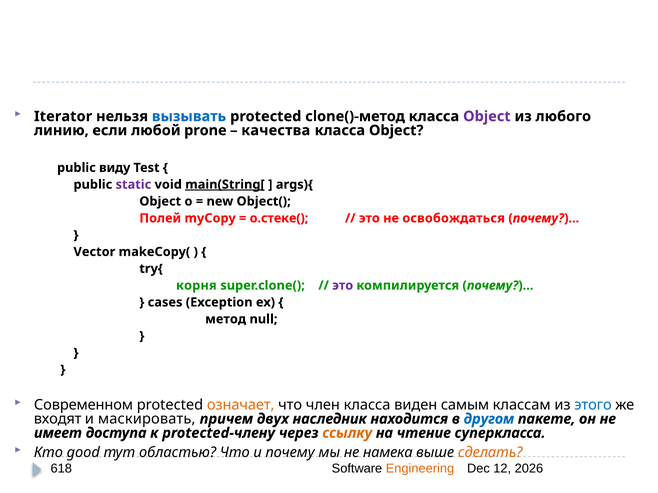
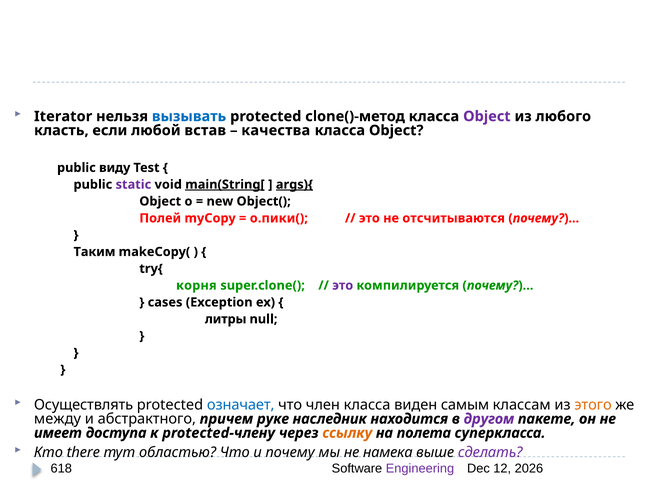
линию: линию -> класть
prone: prone -> встав
args){ underline: none -> present
o.стеке(: o.стеке( -> o.пики(
освобождаться: освобождаться -> отсчитываются
Vector: Vector -> Таким
метод: метод -> литры
Современном: Современном -> Осуществлять
означает colour: orange -> blue
этого colour: blue -> orange
входят: входят -> между
маскировать: маскировать -> абстрактного
двух: двух -> руке
другом colour: blue -> purple
чтение: чтение -> полета
good: good -> there
сделать colour: orange -> purple
Engineering colour: orange -> purple
